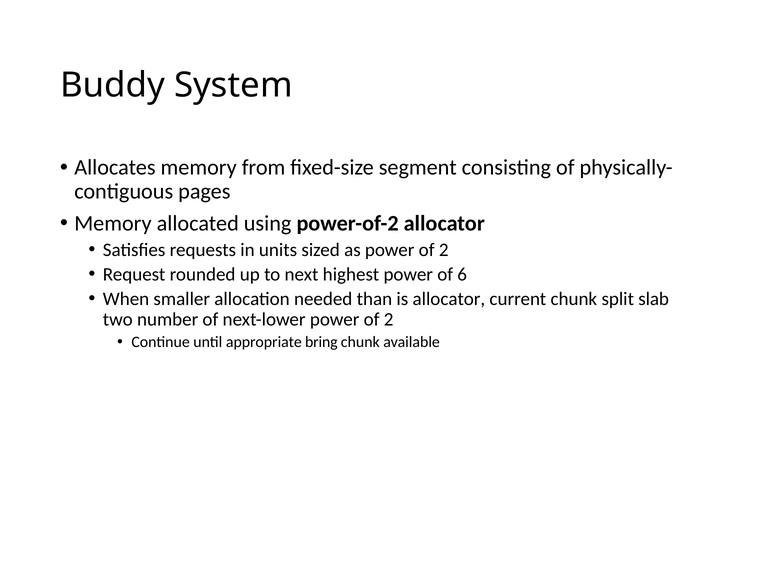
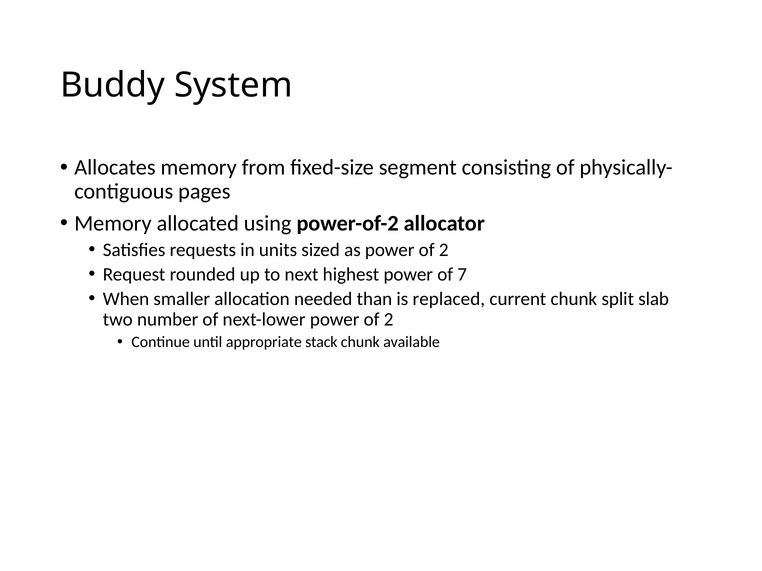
6: 6 -> 7
is allocator: allocator -> replaced
bring: bring -> stack
